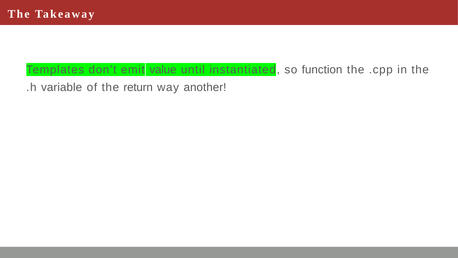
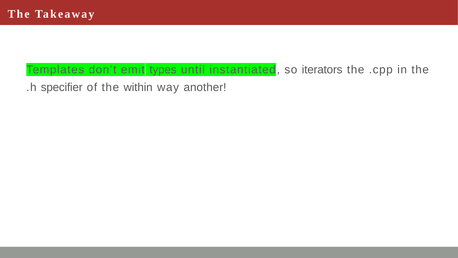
value: value -> types
function: function -> iterators
variable: variable -> specifier
return: return -> within
